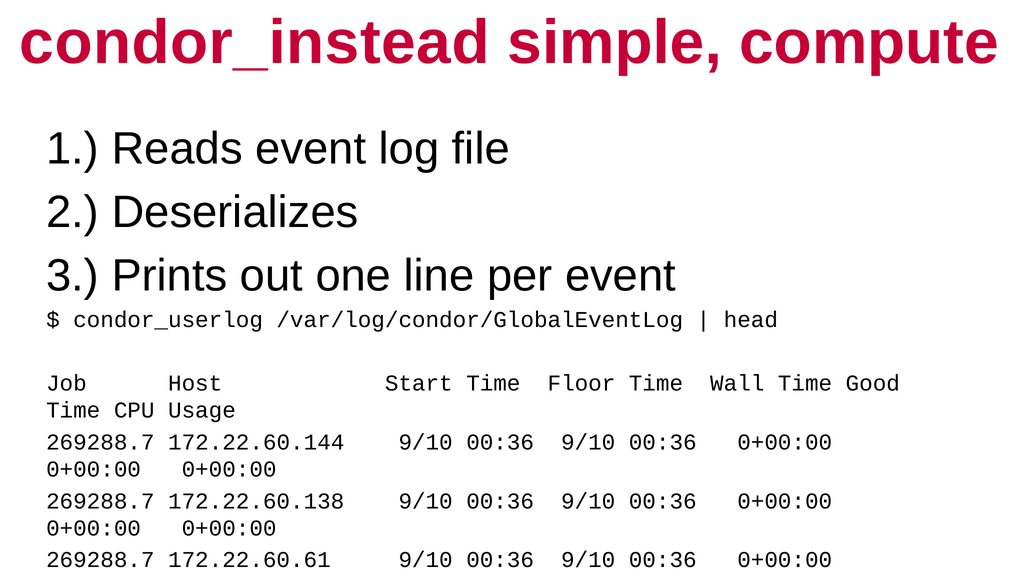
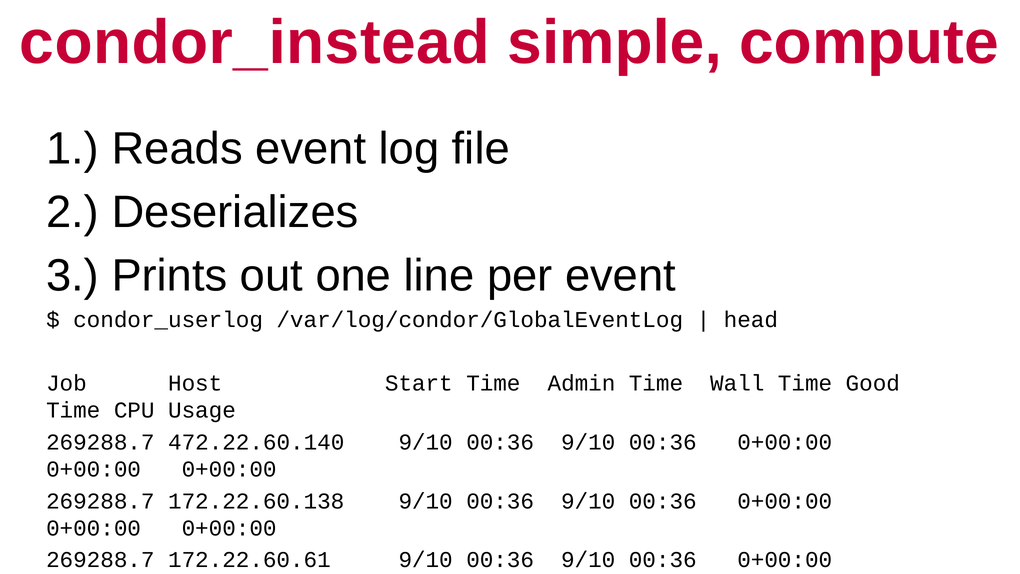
Floor: Floor -> Admin
172.22.60.144: 172.22.60.144 -> 472.22.60.140
